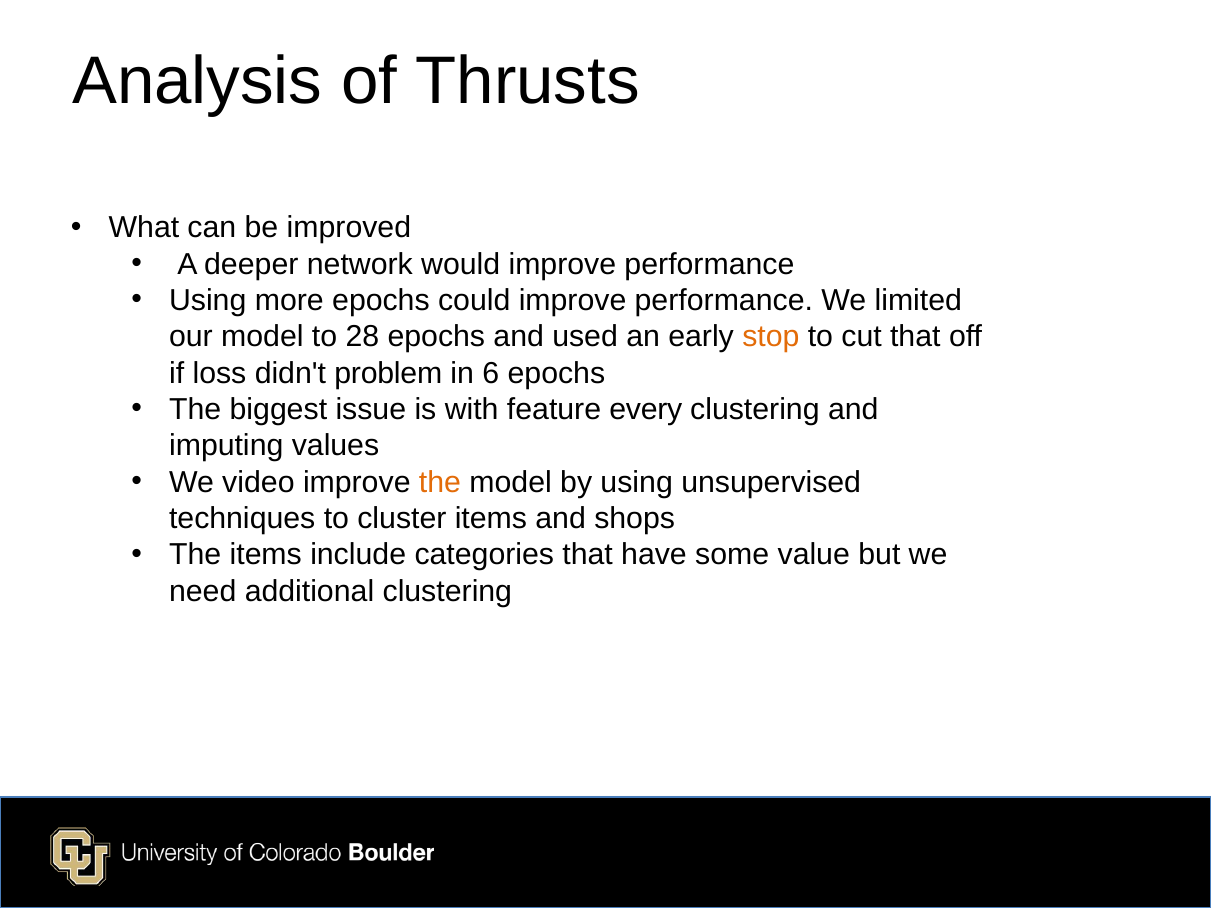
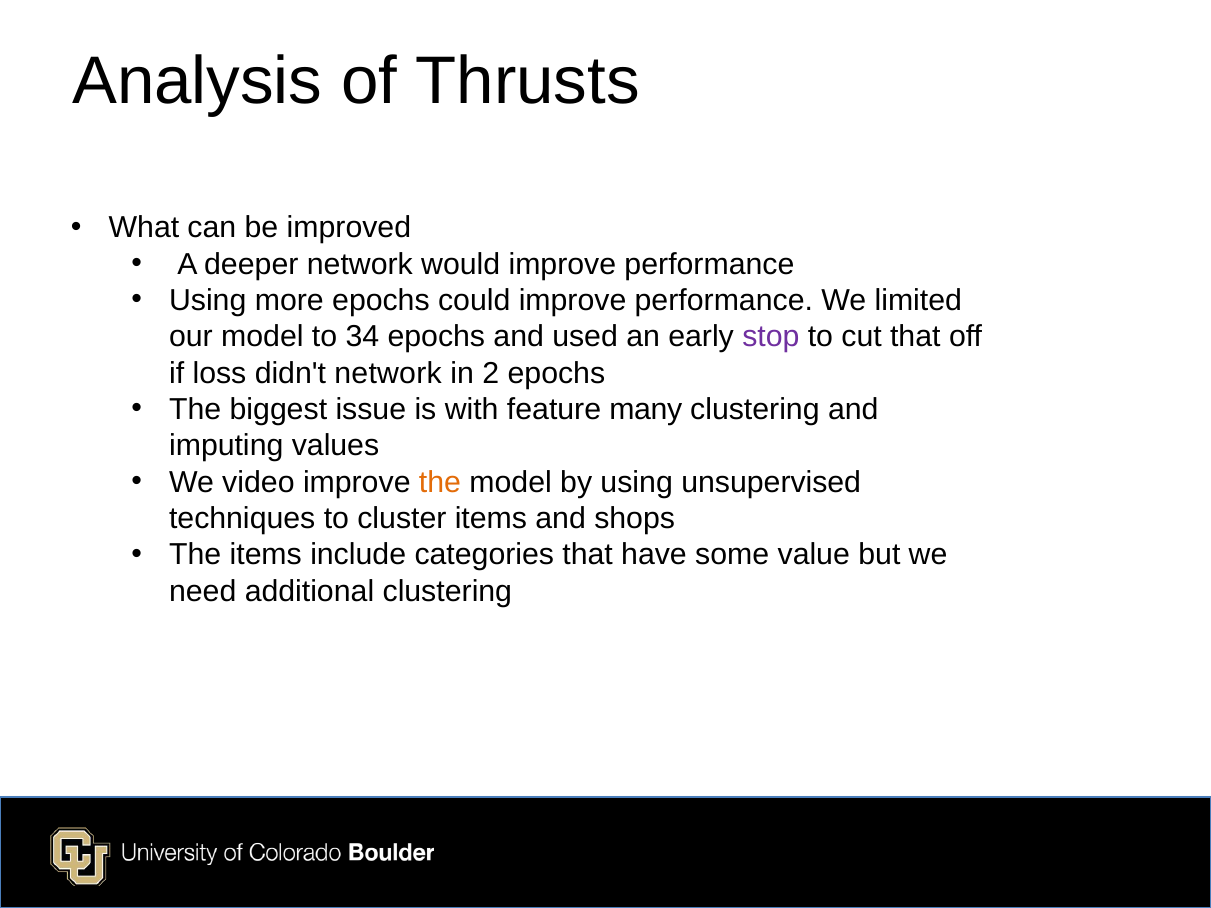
28: 28 -> 34
stop colour: orange -> purple
didn't problem: problem -> network
6: 6 -> 2
every: every -> many
